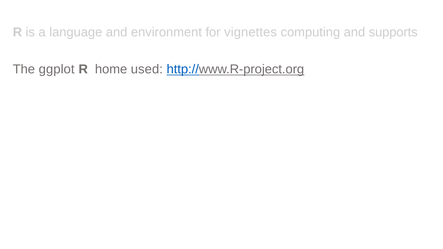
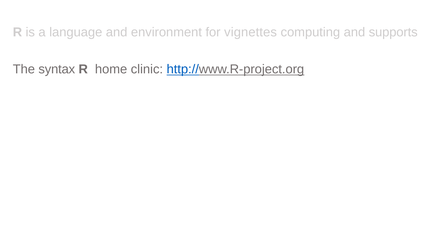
ggplot: ggplot -> syntax
used: used -> clinic
